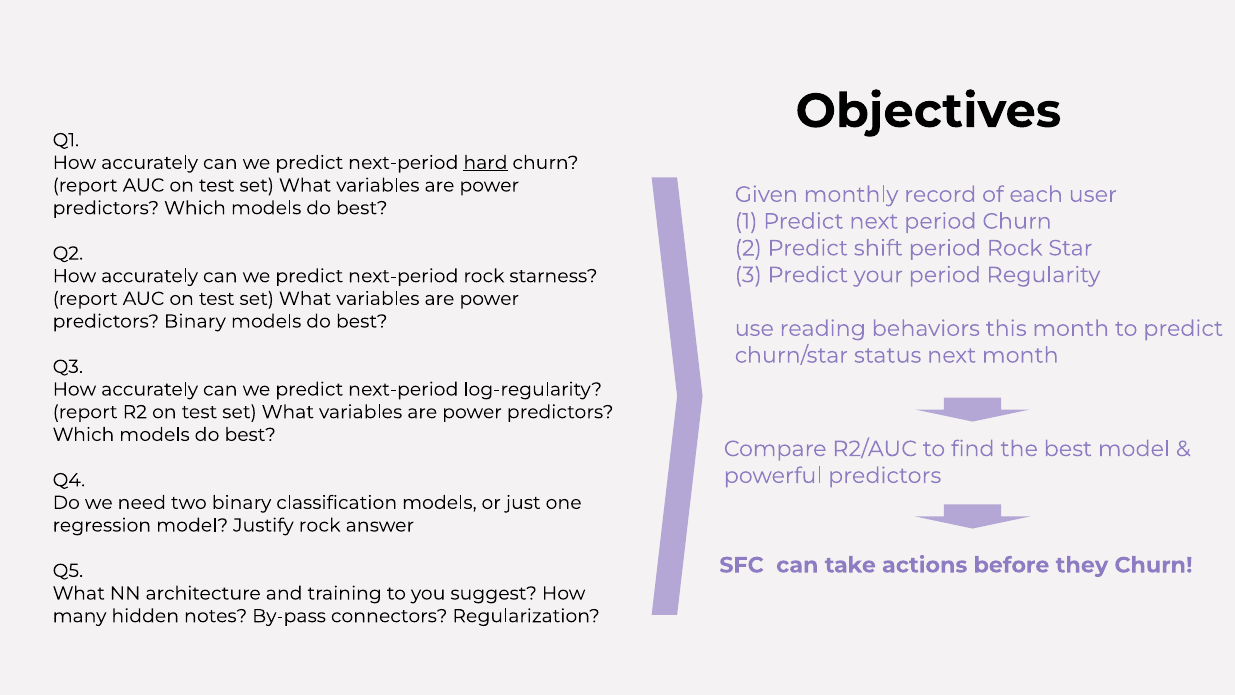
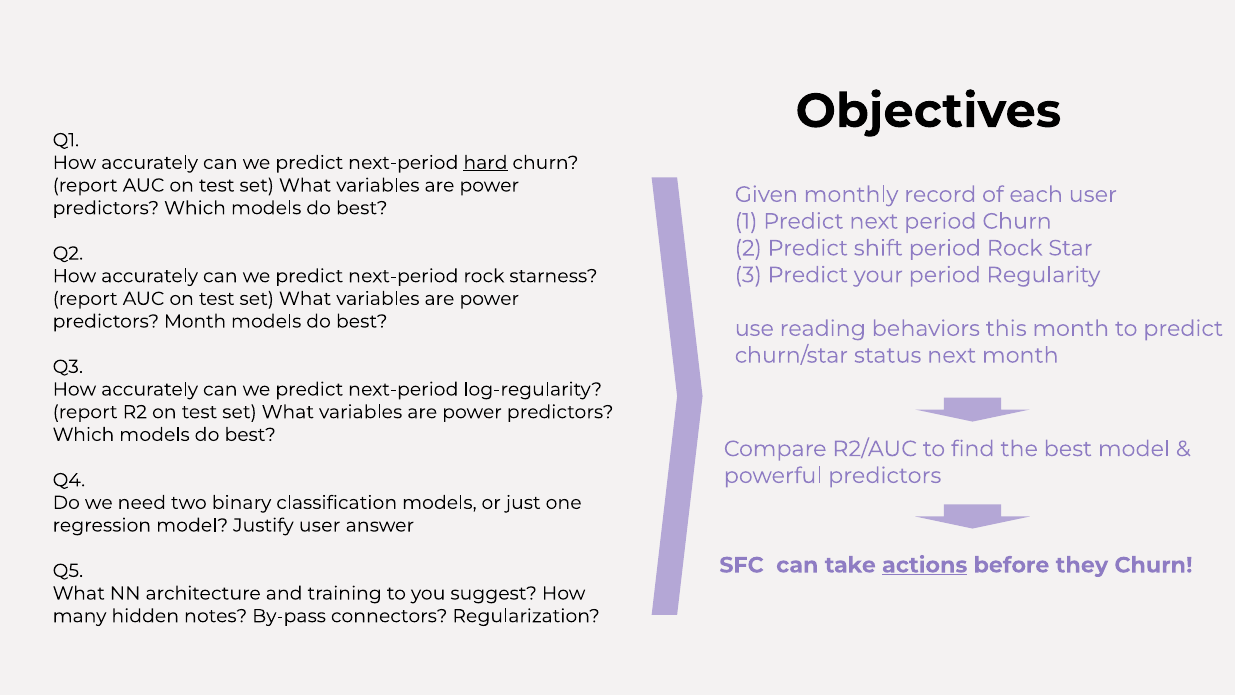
predictors Binary: Binary -> Month
Justify rock: rock -> user
actions underline: none -> present
